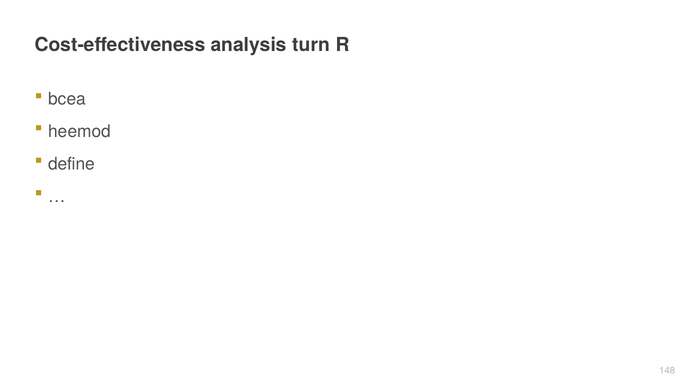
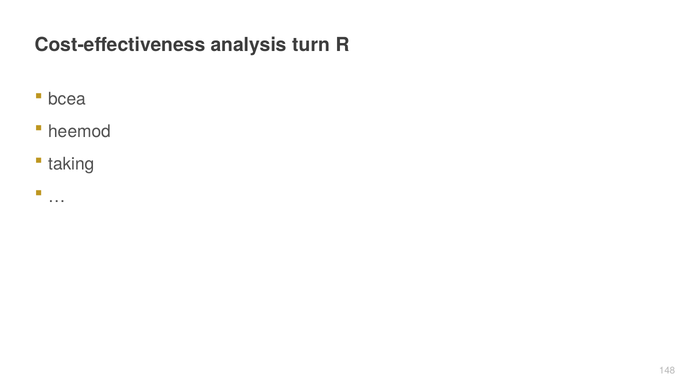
define: define -> taking
